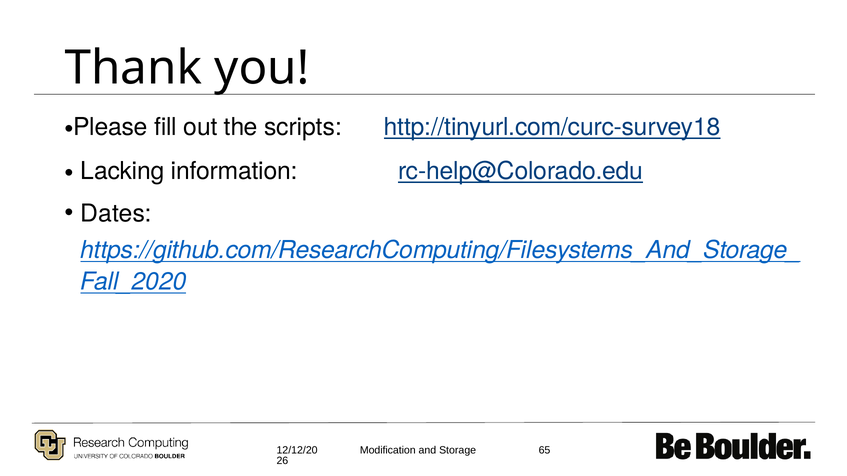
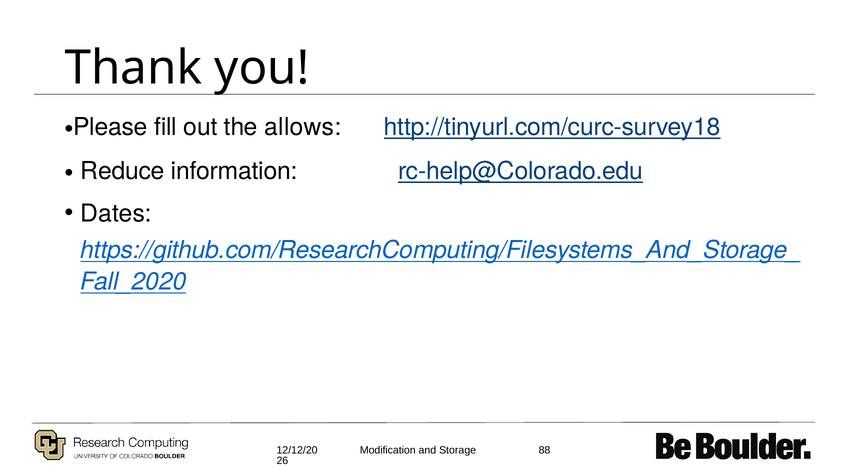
scripts: scripts -> allows
Lacking: Lacking -> Reduce
65: 65 -> 88
